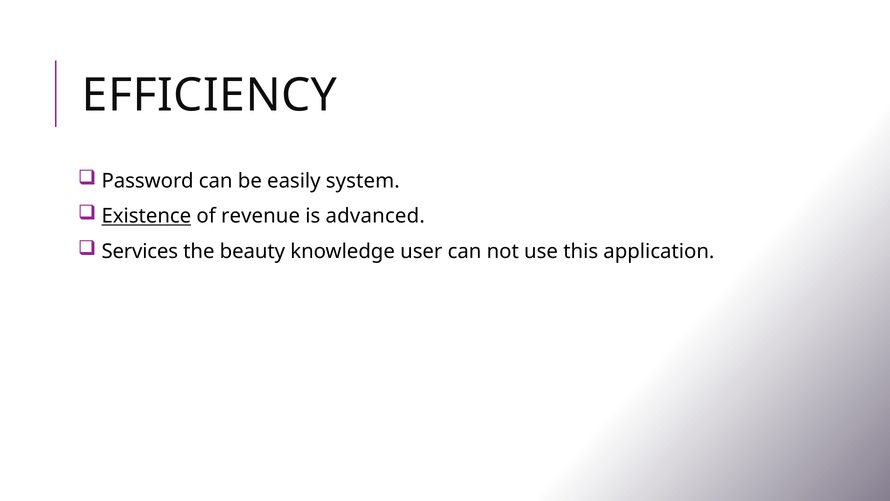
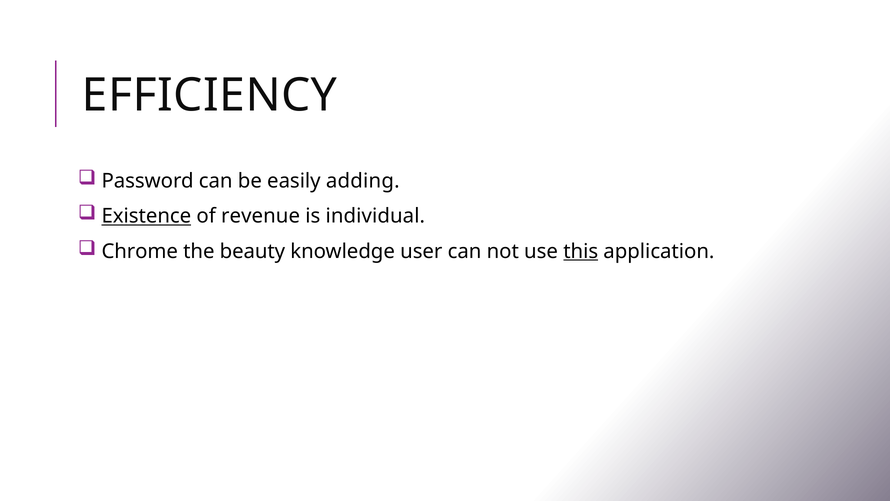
system: system -> adding
advanced: advanced -> individual
Services: Services -> Chrome
this underline: none -> present
